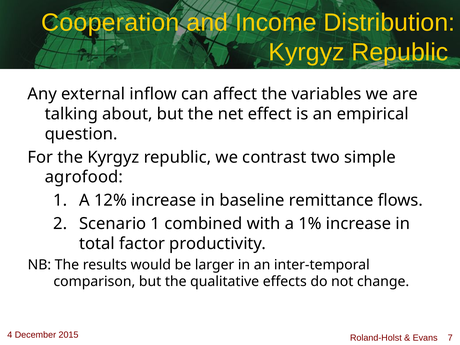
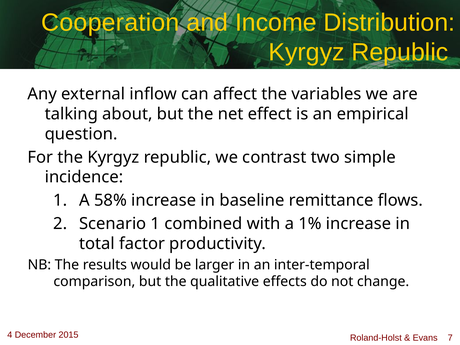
agrofood: agrofood -> incidence
12%: 12% -> 58%
